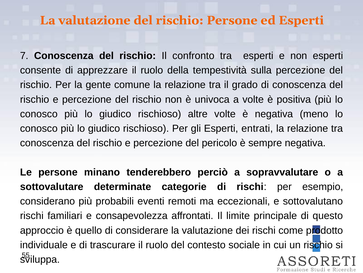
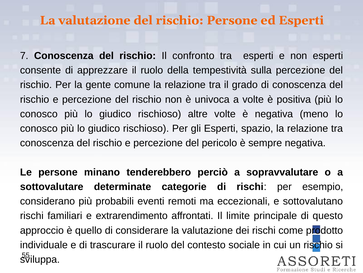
entrati: entrati -> spazio
consapevolezza: consapevolezza -> extrarendimento
